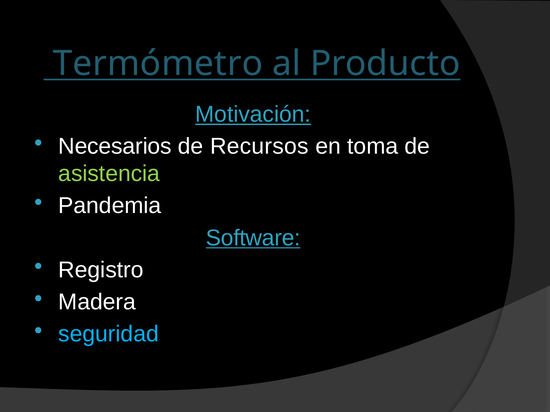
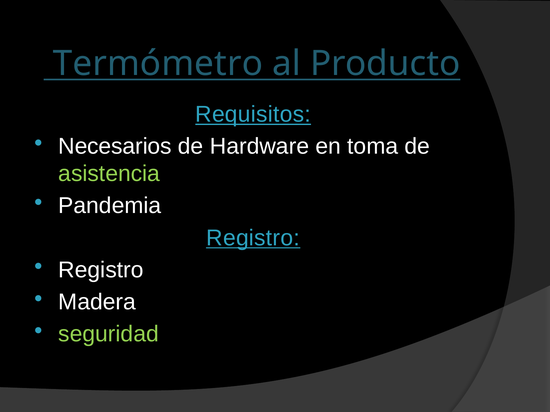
Motivación: Motivación -> Requisitos
Recursos: Recursos -> Hardware
Software at (253, 238): Software -> Registro
seguridad colour: light blue -> light green
